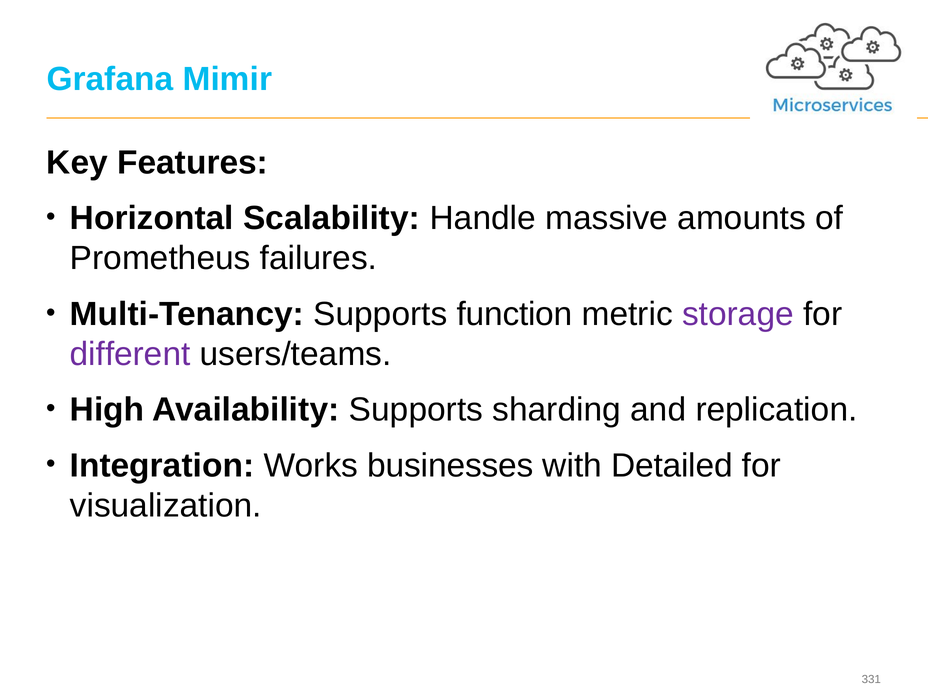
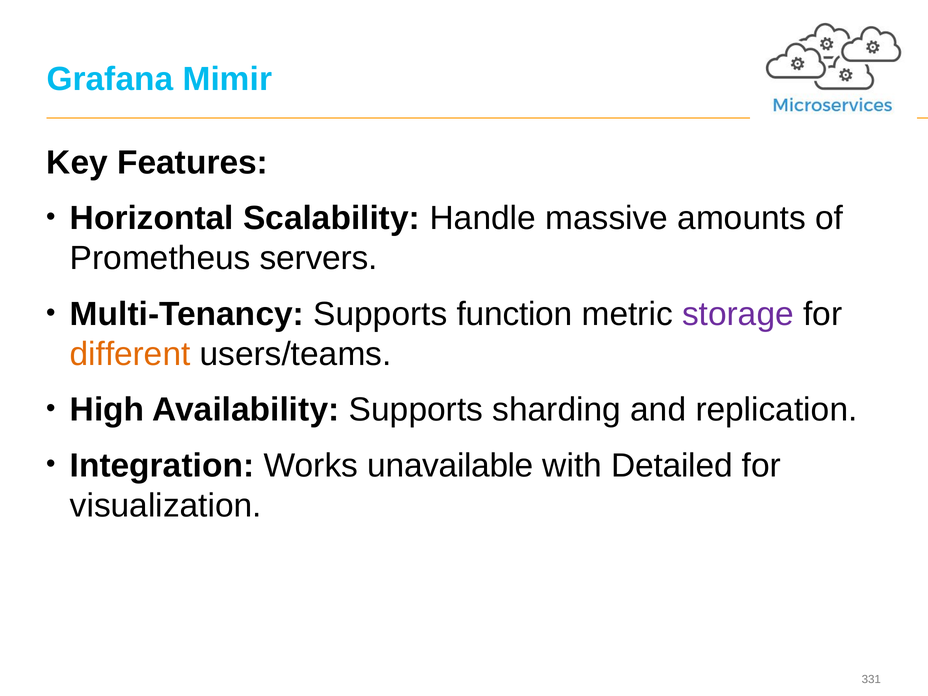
failures: failures -> servers
different colour: purple -> orange
businesses: businesses -> unavailable
